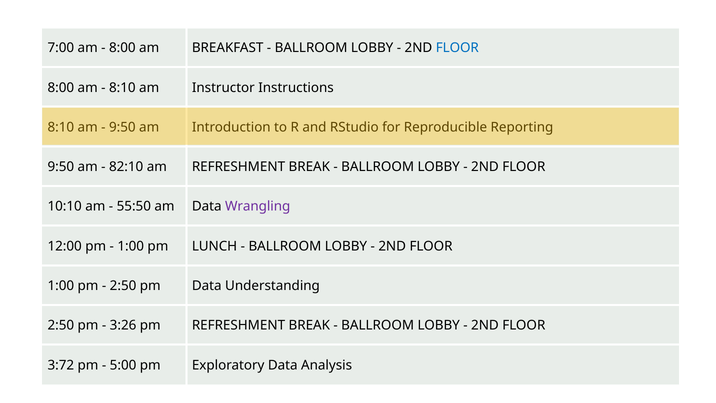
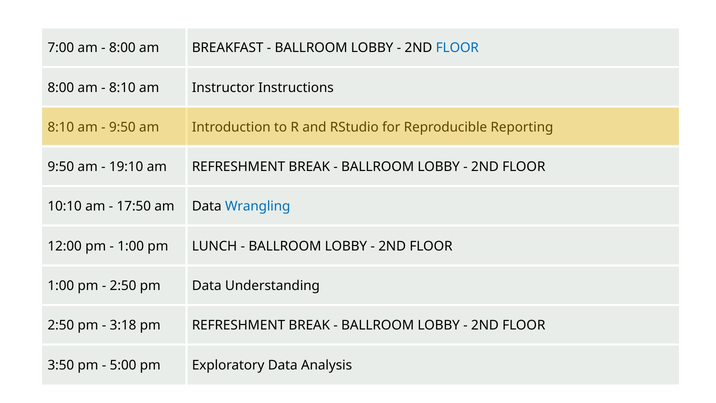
82:10: 82:10 -> 19:10
55:50: 55:50 -> 17:50
Wrangling colour: purple -> blue
3:26: 3:26 -> 3:18
3:72: 3:72 -> 3:50
